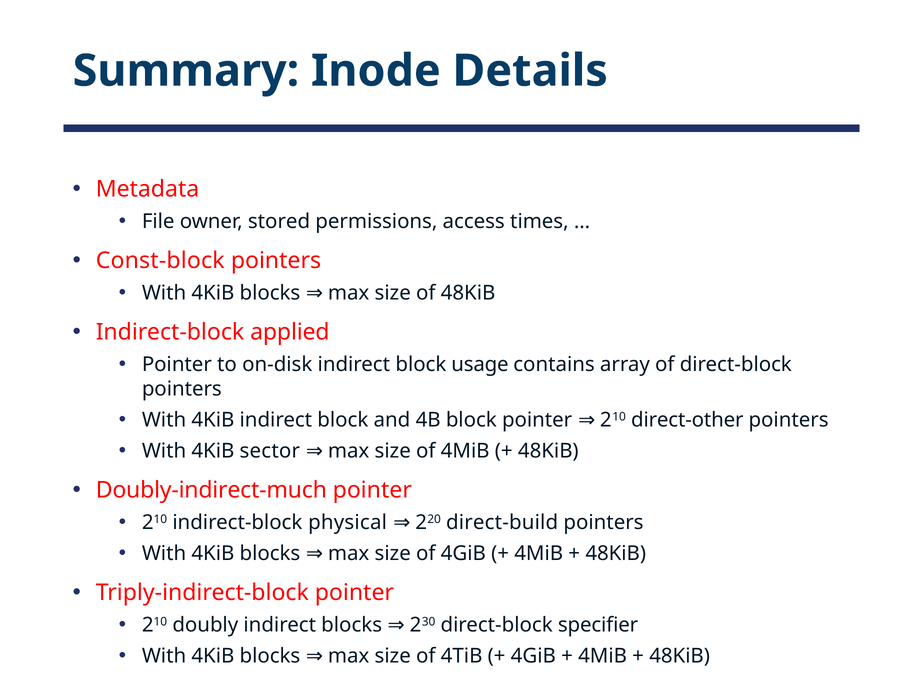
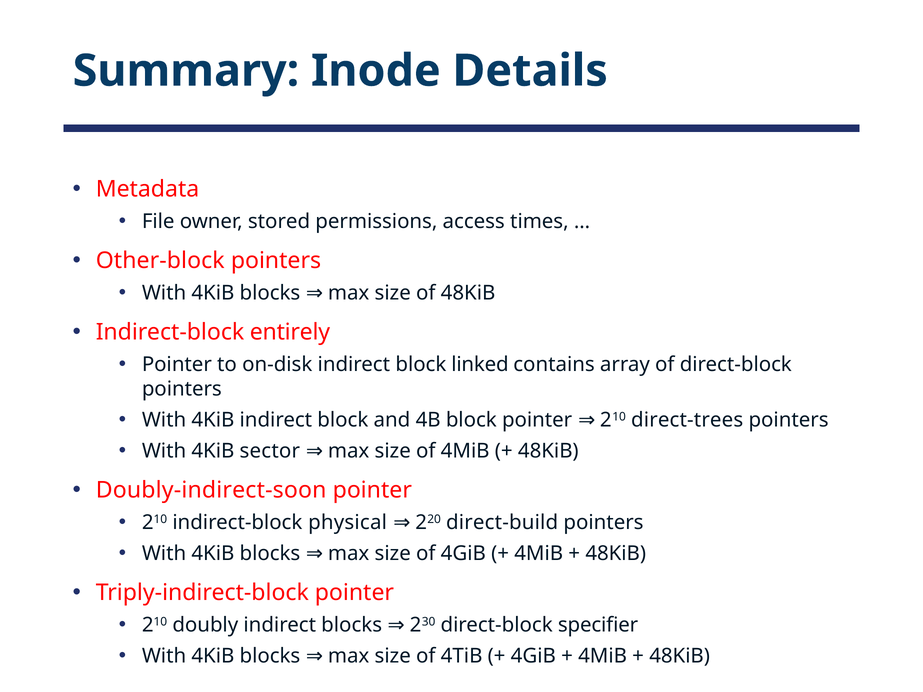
Const-block: Const-block -> Other-block
applied: applied -> entirely
usage: usage -> linked
direct-other: direct-other -> direct-trees
Doubly-indirect-much: Doubly-indirect-much -> Doubly-indirect-soon
